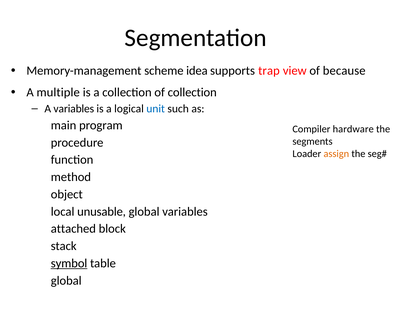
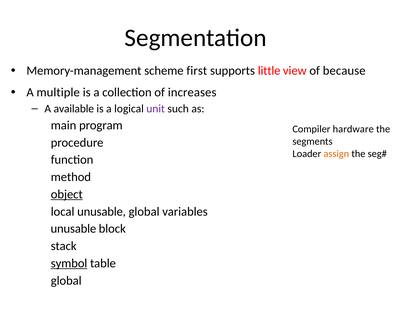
idea: idea -> first
trap: trap -> little
of collection: collection -> increases
A variables: variables -> available
unit colour: blue -> purple
object underline: none -> present
attached at (73, 229): attached -> unusable
